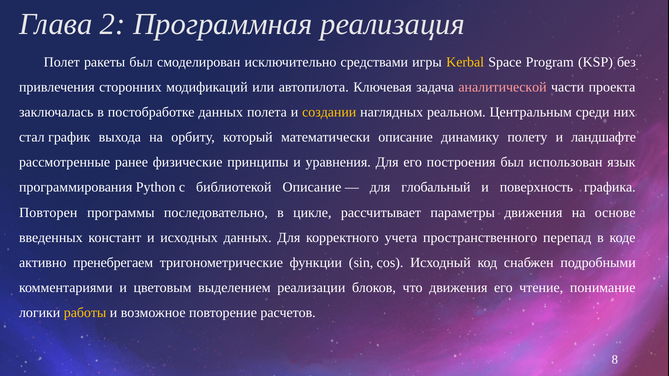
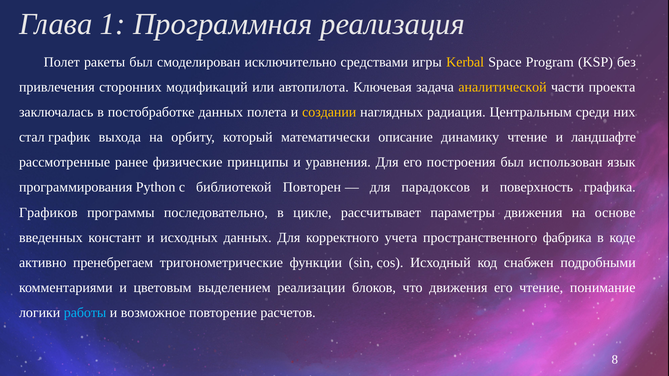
2: 2 -> 1
аналитической colour: pink -> yellow
реальном: реальном -> радиация
динамику полету: полету -> чтение
библиотекой Описание: Описание -> Повторен
глобальный: глобальный -> парадоксов
Повторен: Повторен -> Графиков
перепад: перепад -> фабрика
работы colour: yellow -> light blue
